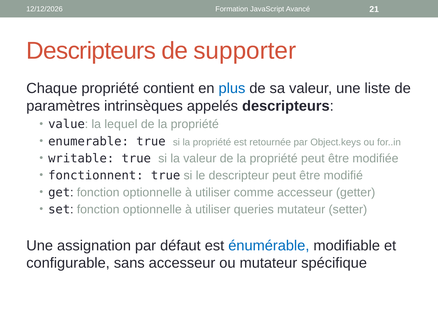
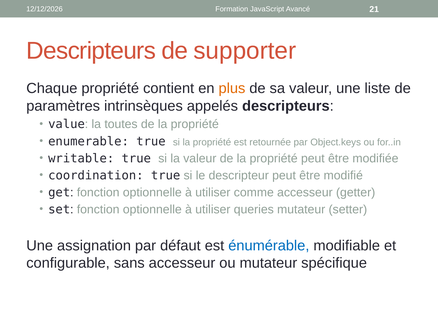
plus colour: blue -> orange
lequel: lequel -> toutes
fonctionnent: fonctionnent -> coordination
